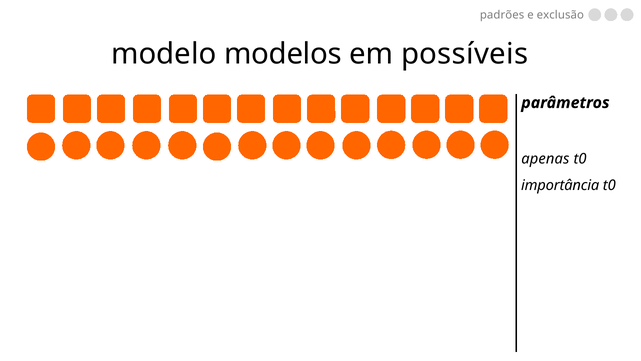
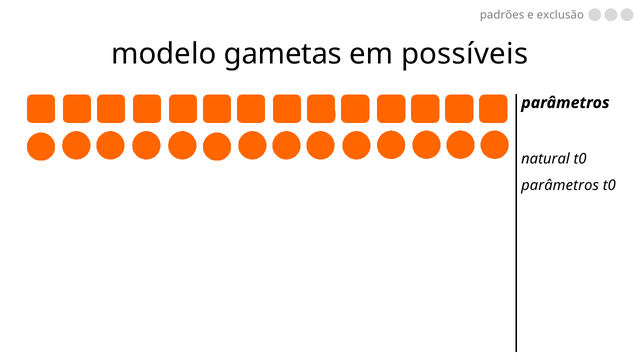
modelos: modelos -> gametas
apenas: apenas -> natural
importância at (560, 185): importância -> parâmetros
